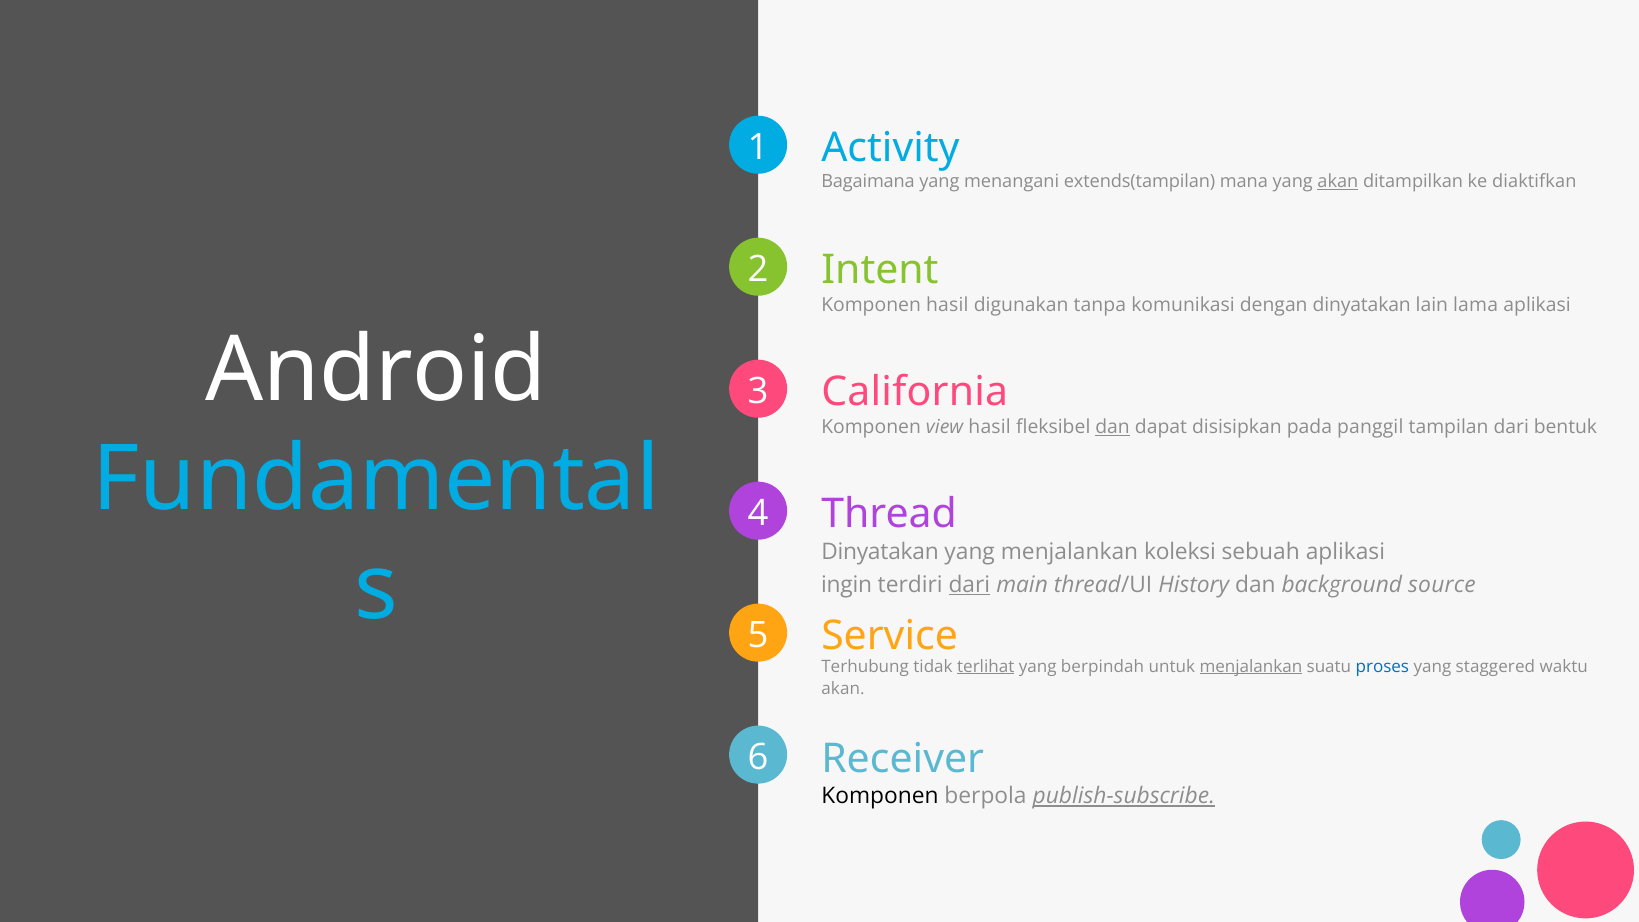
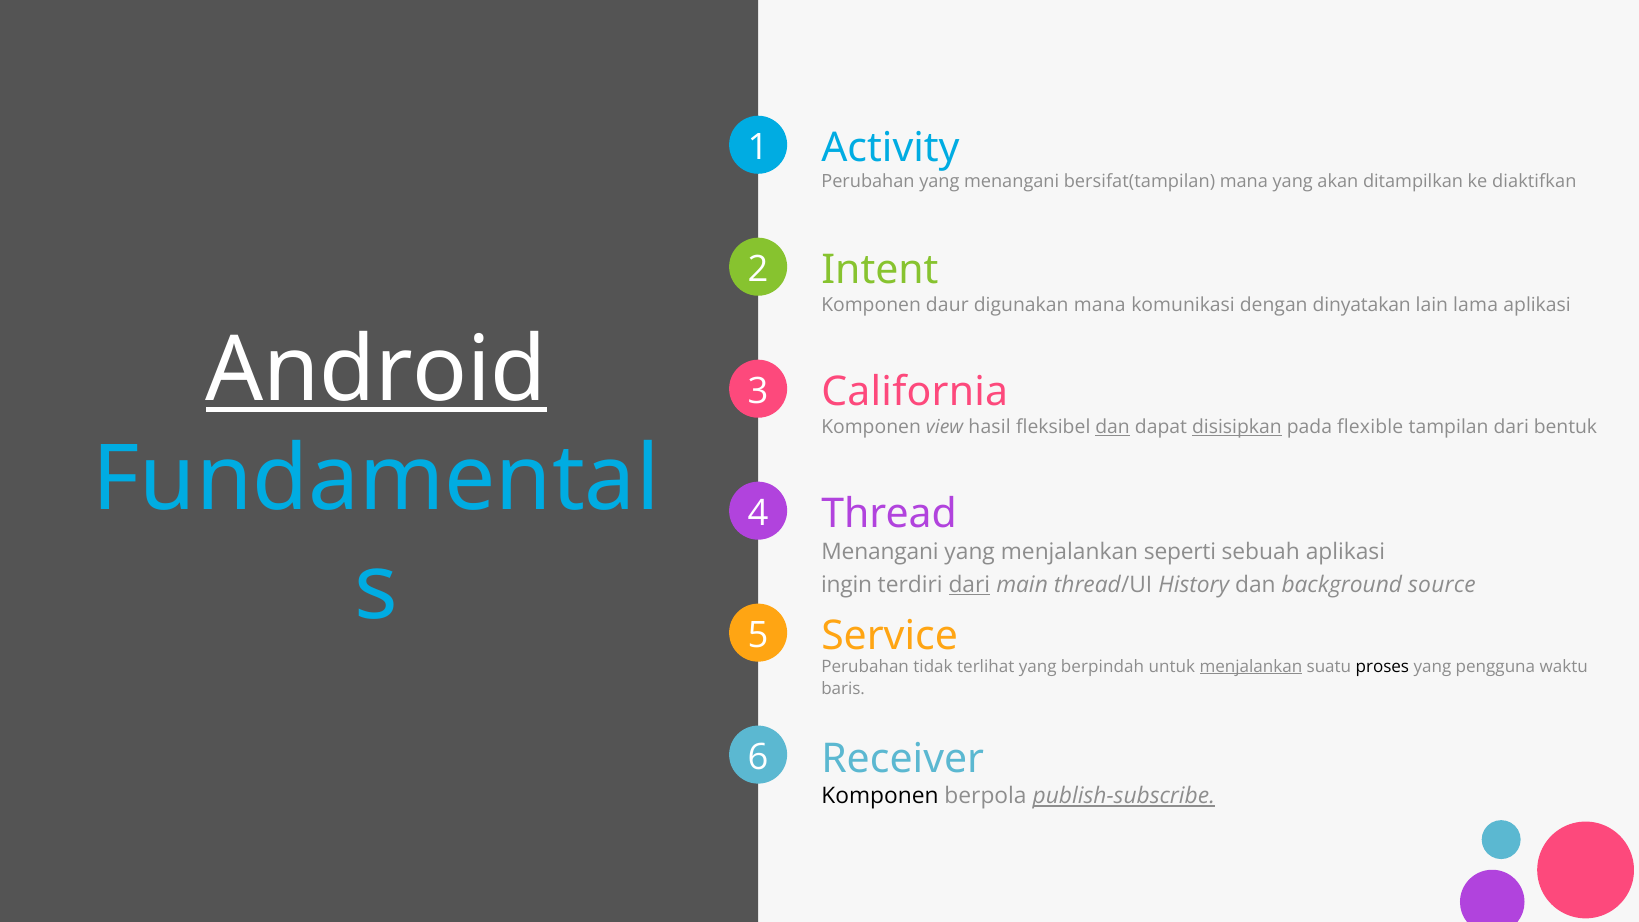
Bagaimana at (868, 182): Bagaimana -> Perubahan
extends(tampilan: extends(tampilan -> bersifat(tampilan
akan at (1338, 182) underline: present -> none
Komponen hasil: hasil -> daur
digunakan tanpa: tanpa -> mana
Android underline: none -> present
disisipkan underline: none -> present
panggil: panggil -> flexible
Dinyatakan at (880, 552): Dinyatakan -> Menangani
koleksi: koleksi -> seperti
Terhubung at (865, 667): Terhubung -> Perubahan
terlihat underline: present -> none
proses colour: blue -> black
staggered: staggered -> pengguna
akan at (843, 689): akan -> baris
